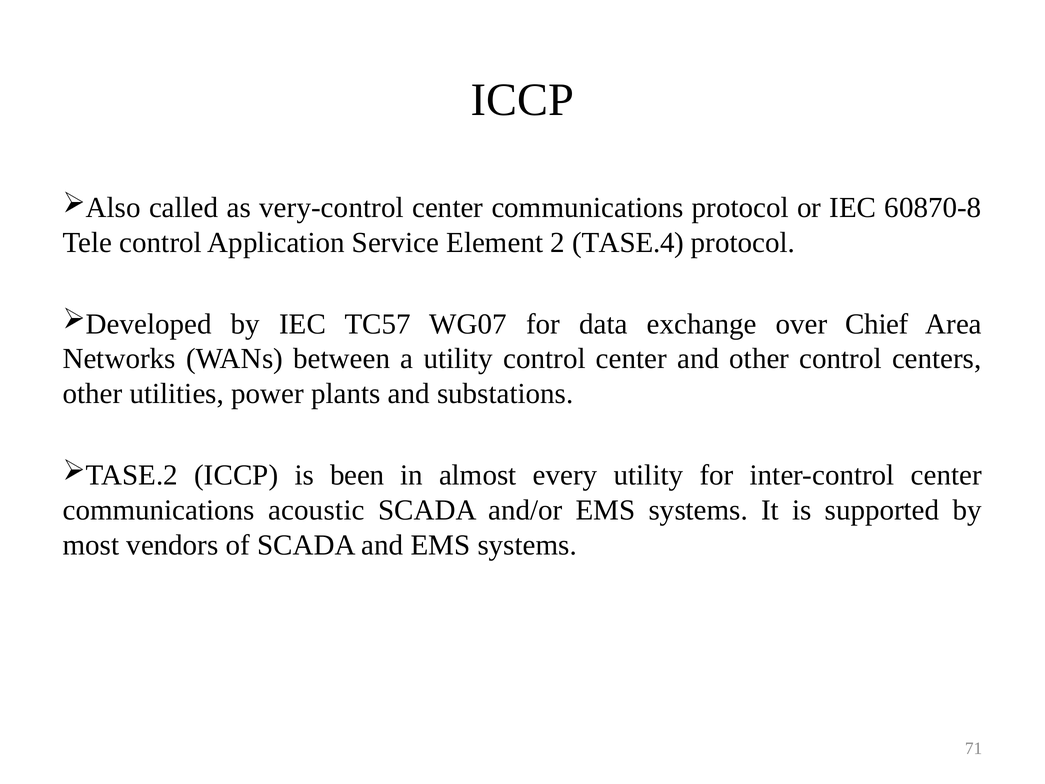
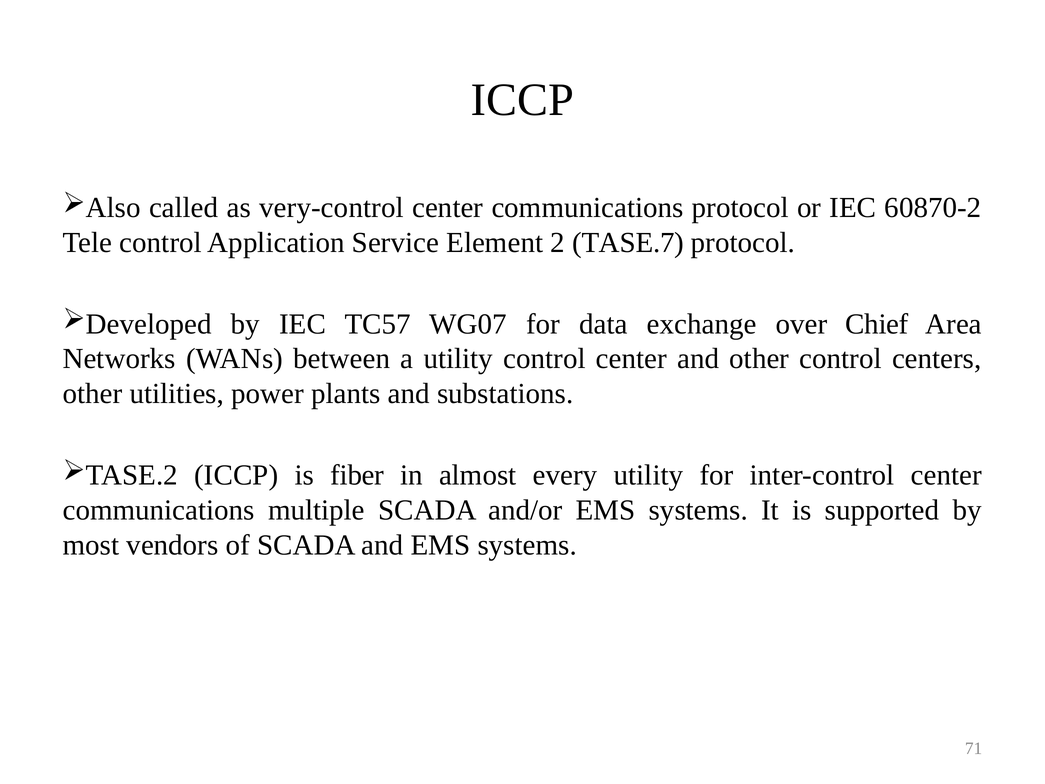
60870-8: 60870-8 -> 60870-2
TASE.4: TASE.4 -> TASE.7
been: been -> fiber
acoustic: acoustic -> multiple
